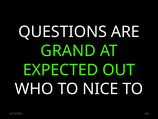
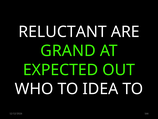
QUESTIONS: QUESTIONS -> RELUCTANT
NICE: NICE -> IDEA
